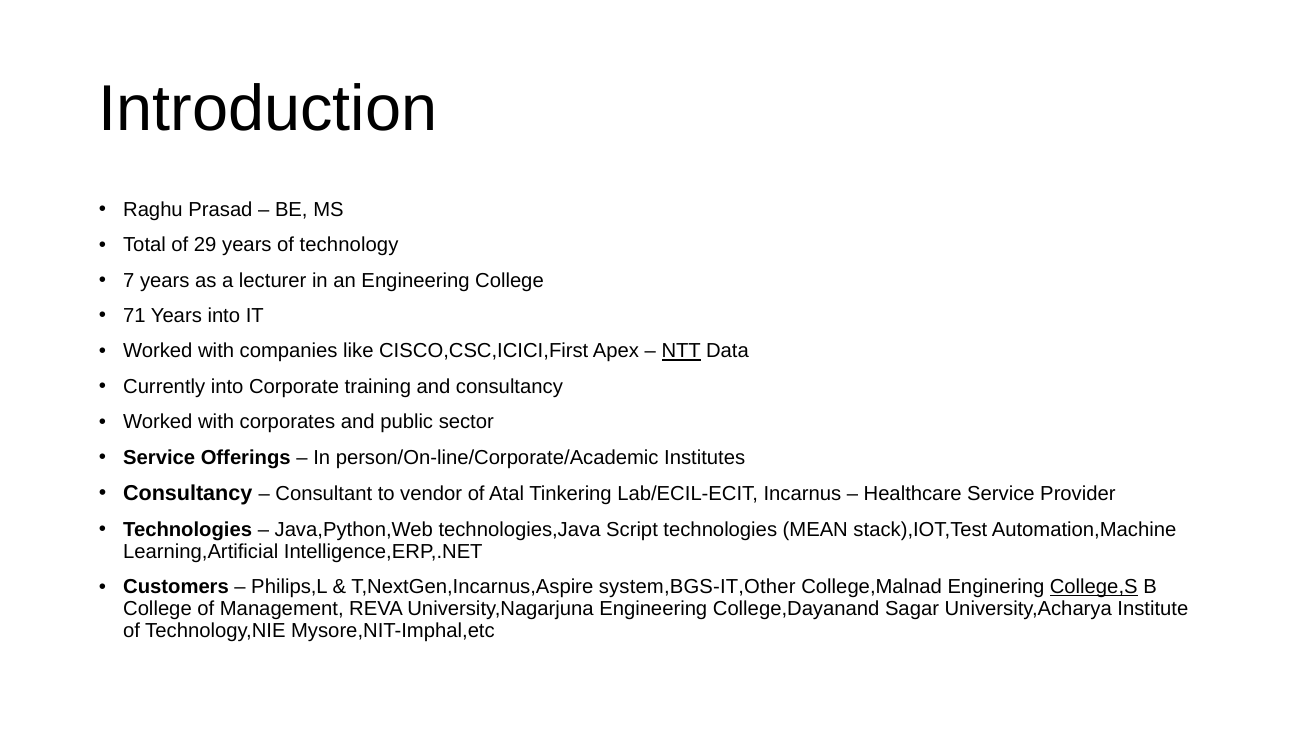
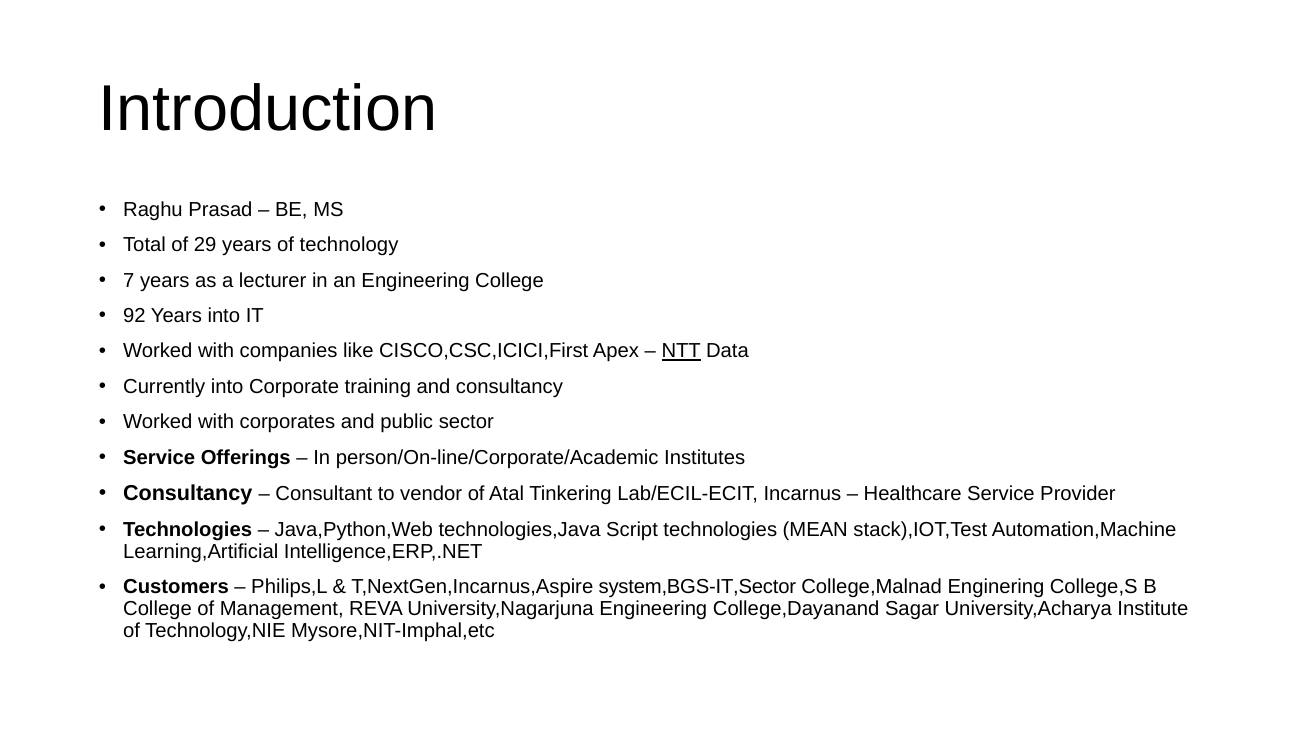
71: 71 -> 92
system,BGS-IT,Other: system,BGS-IT,Other -> system,BGS-IT,Sector
College,S underline: present -> none
